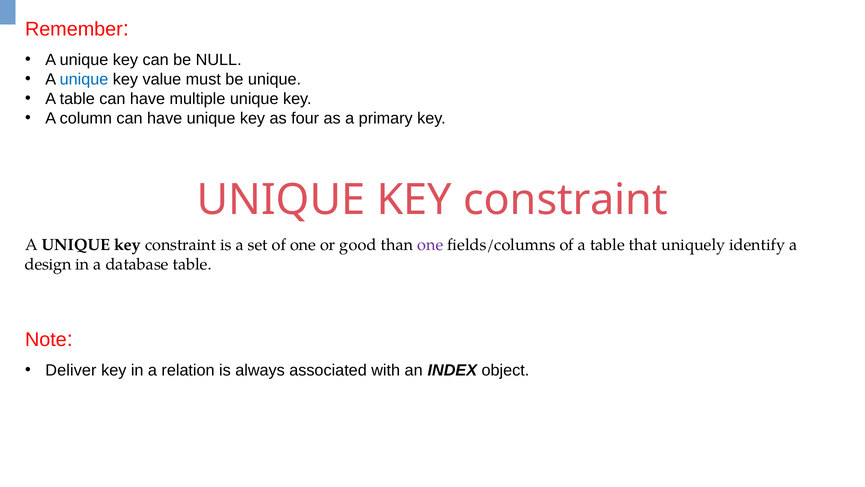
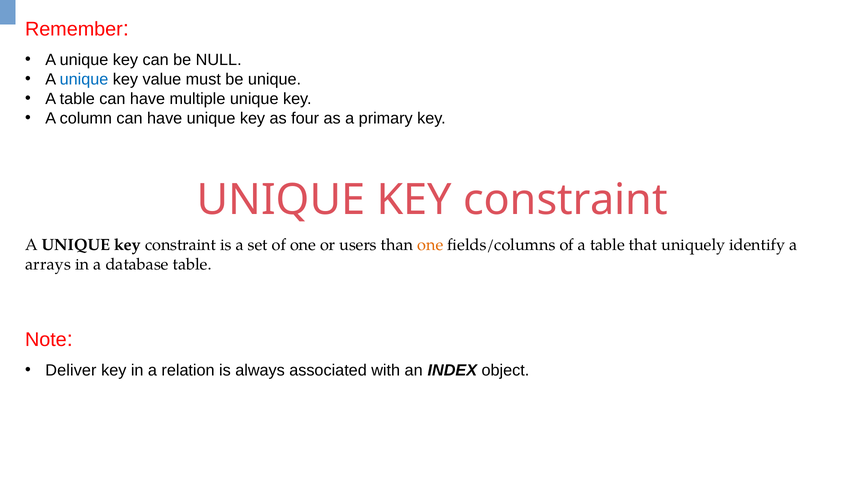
good: good -> users
one at (430, 244) colour: purple -> orange
design: design -> arrays
